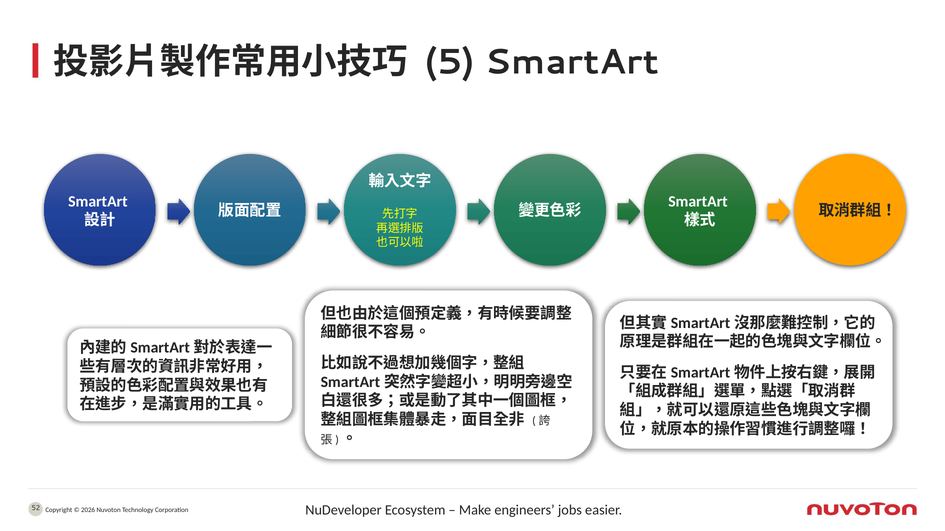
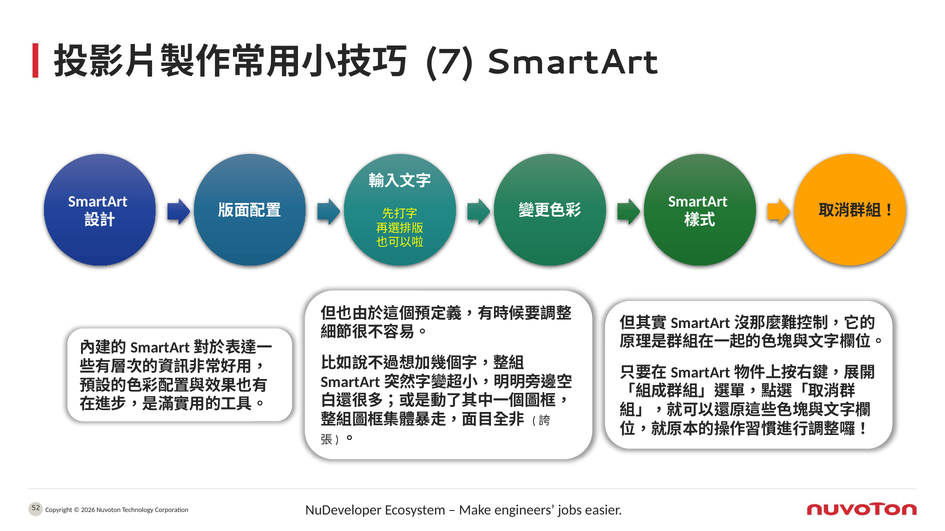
5: 5 -> 7
